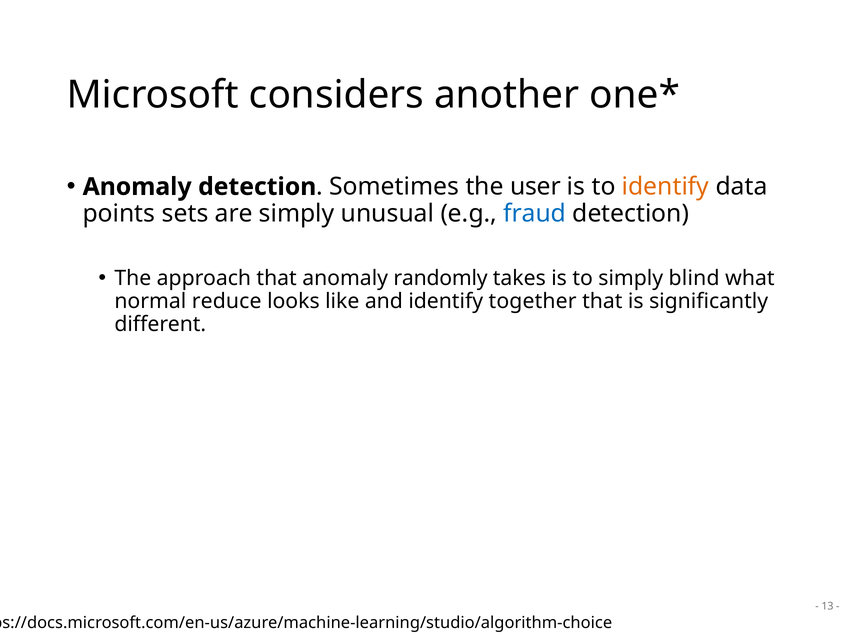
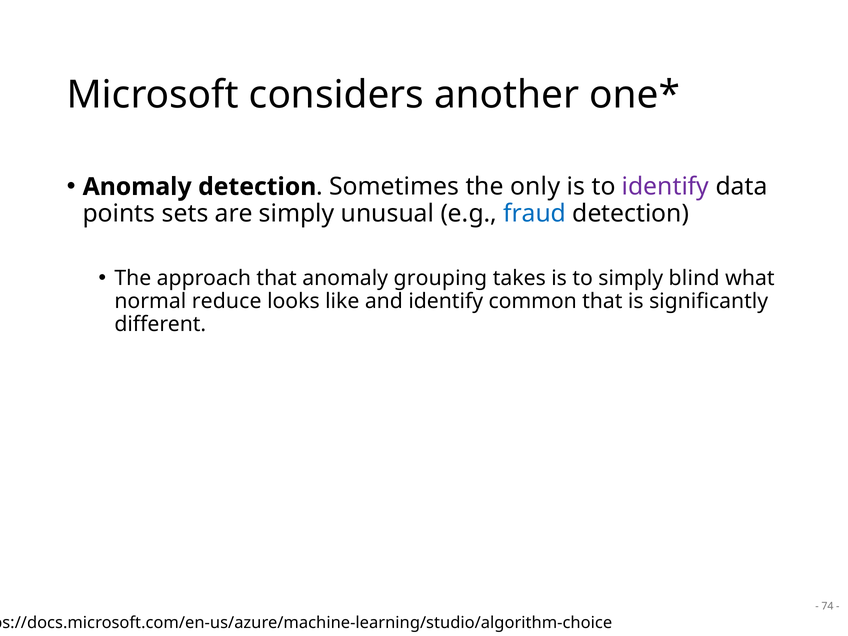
user: user -> only
identify at (665, 187) colour: orange -> purple
randomly: randomly -> grouping
together: together -> common
13: 13 -> 74
